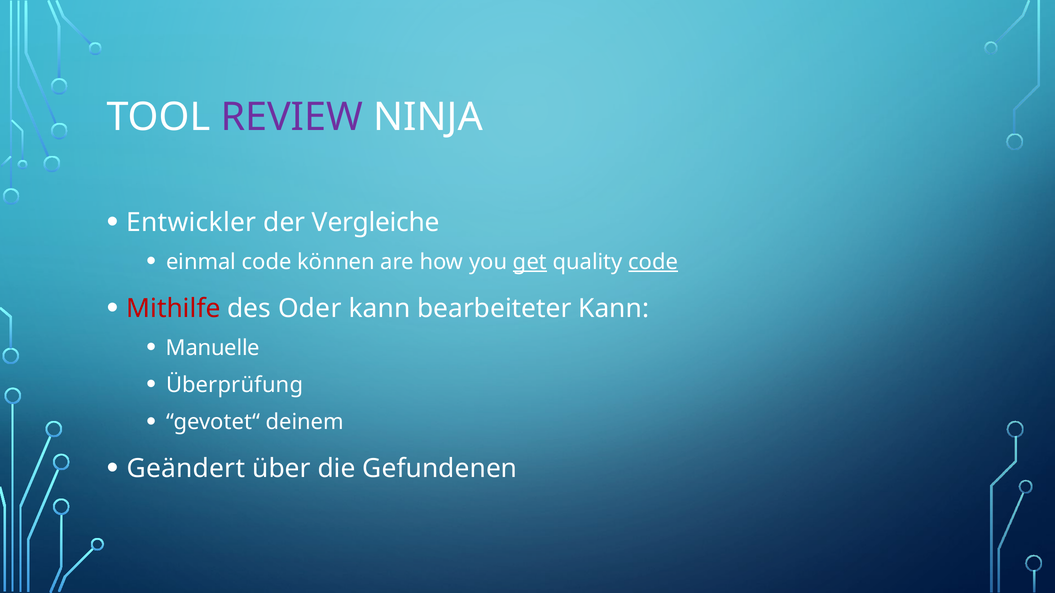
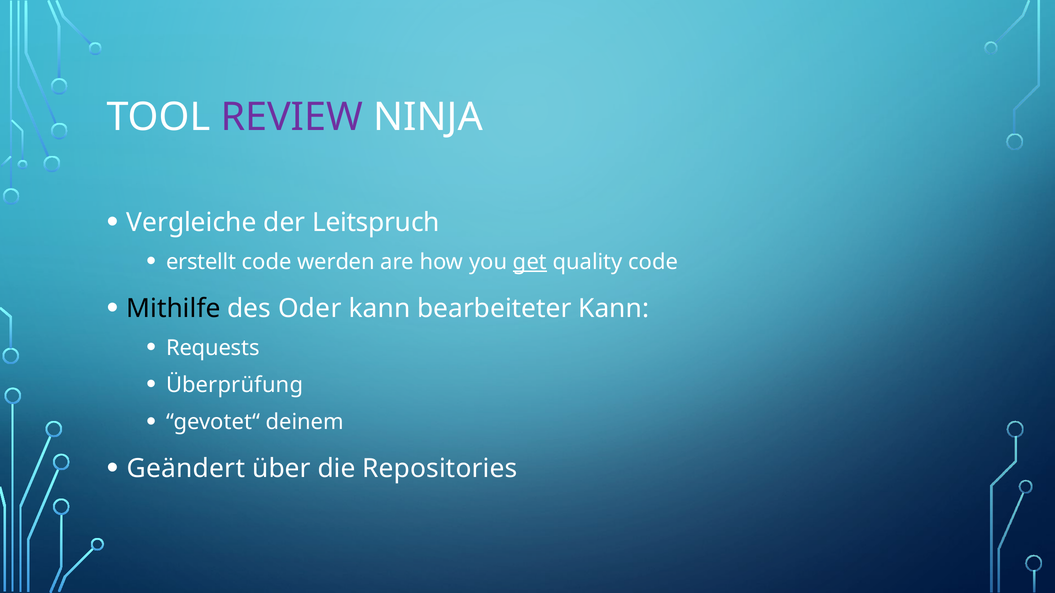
Entwickler: Entwickler -> Vergleiche
Vergleiche: Vergleiche -> Leitspruch
einmal: einmal -> erstellt
können: können -> werden
code at (653, 262) underline: present -> none
Mithilfe colour: red -> black
Manuelle: Manuelle -> Requests
Gefundenen: Gefundenen -> Repositories
